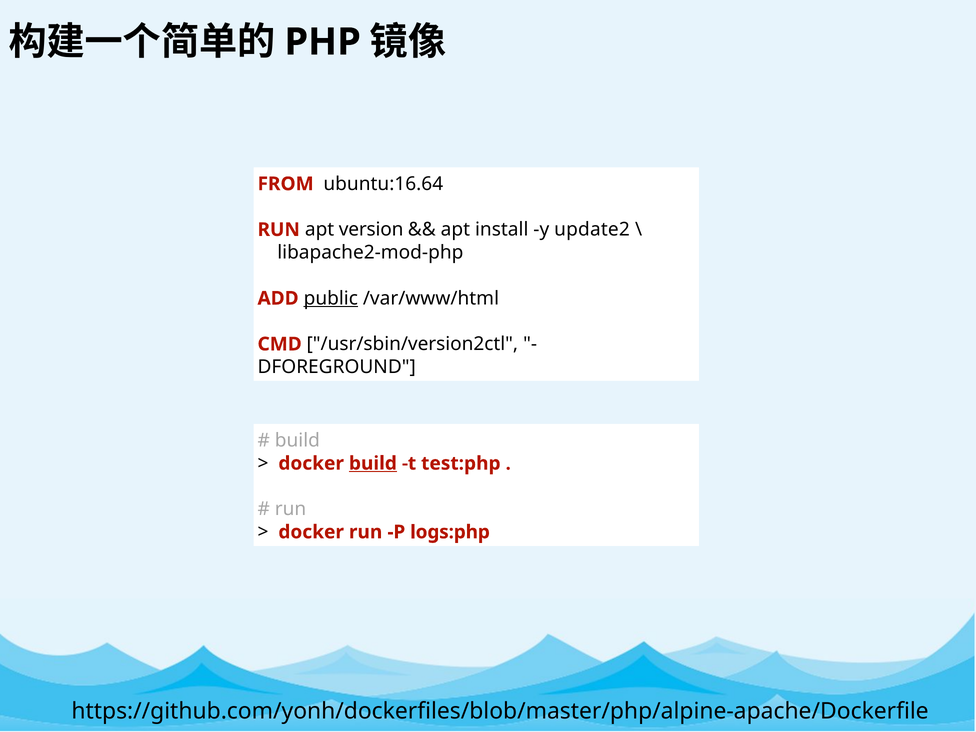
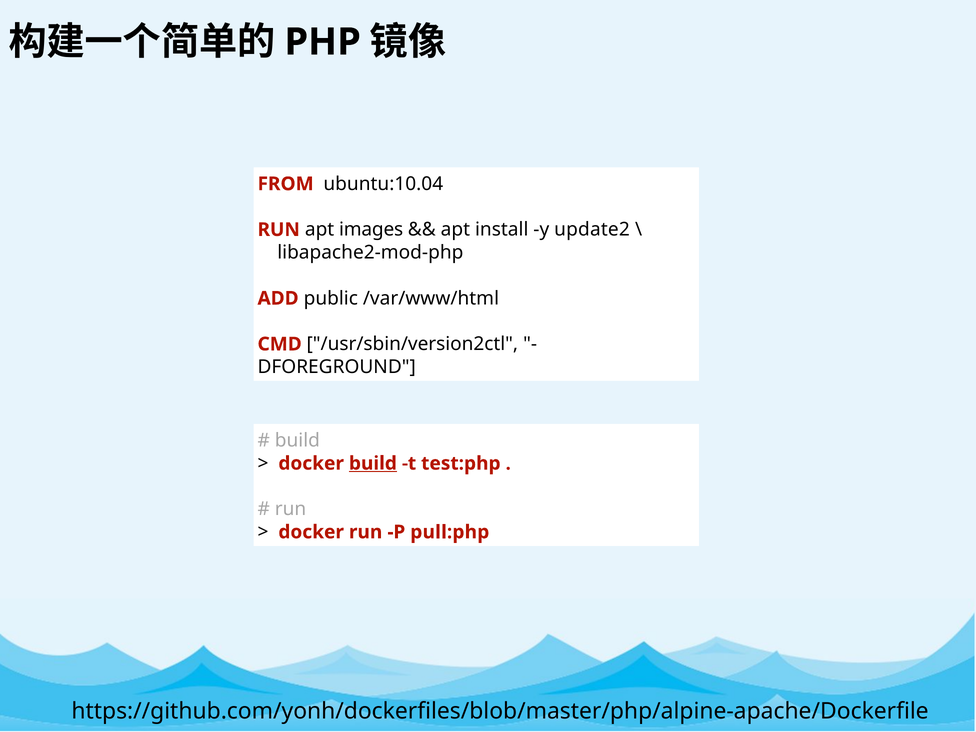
ubuntu:16.64: ubuntu:16.64 -> ubuntu:10.04
version: version -> images
public underline: present -> none
logs:php: logs:php -> pull:php
